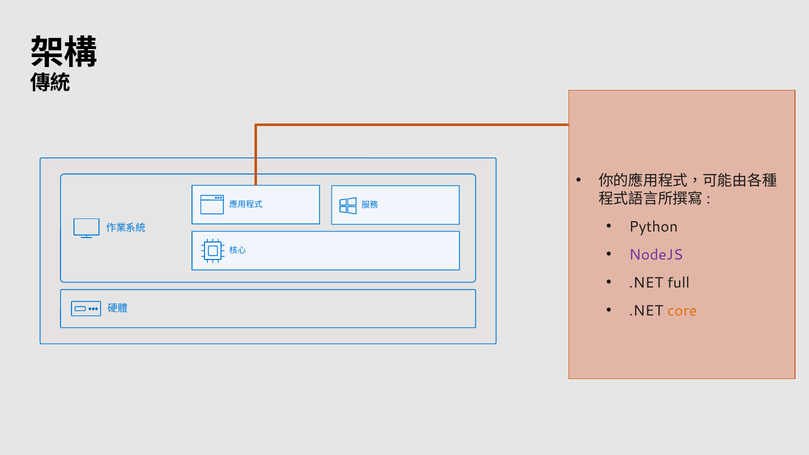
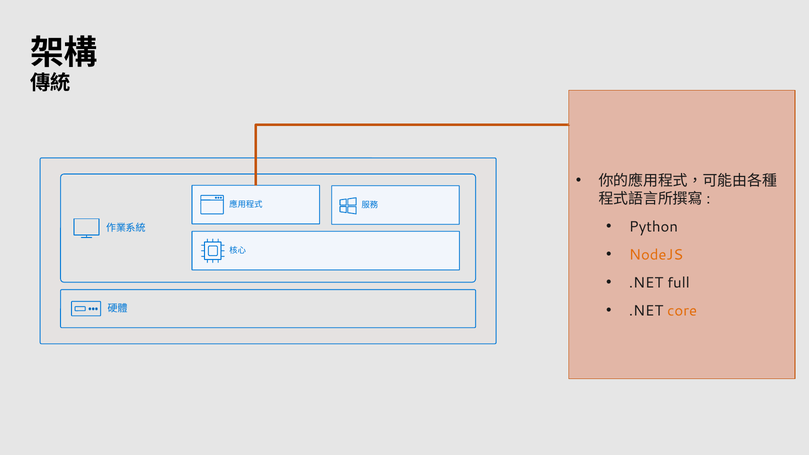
NodeJS colour: purple -> orange
